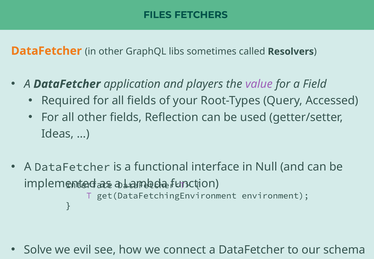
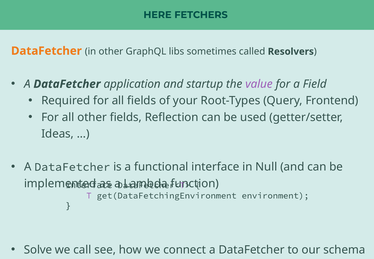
FILES: FILES -> HERE
players: players -> startup
Accessed: Accessed -> Frontend
evil: evil -> call
